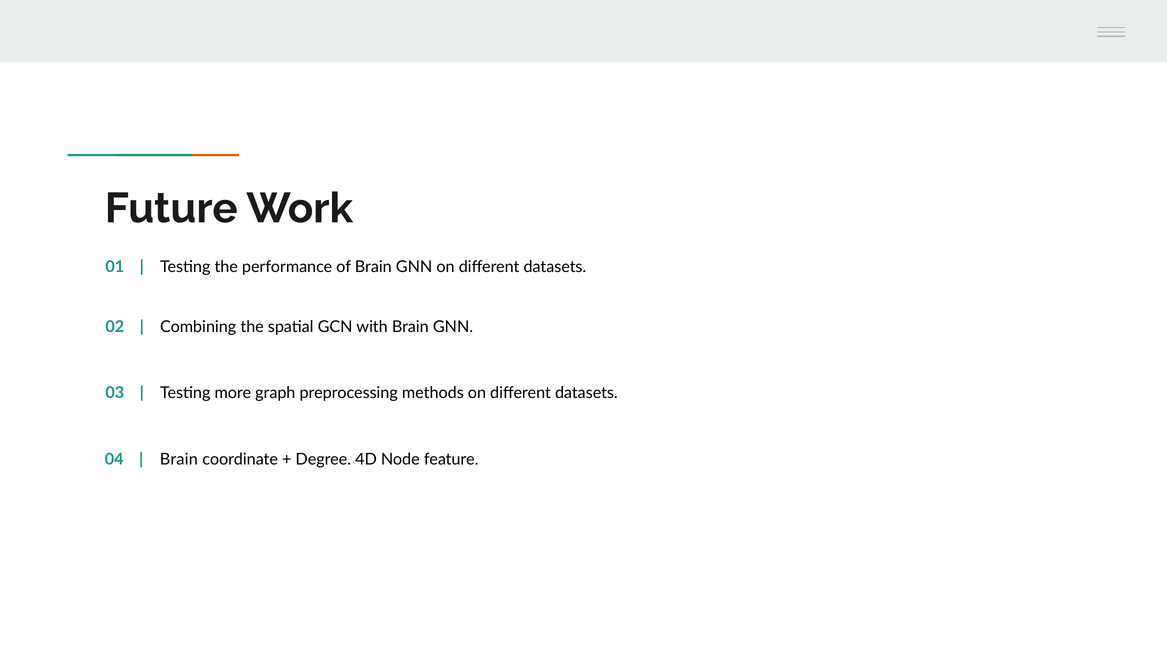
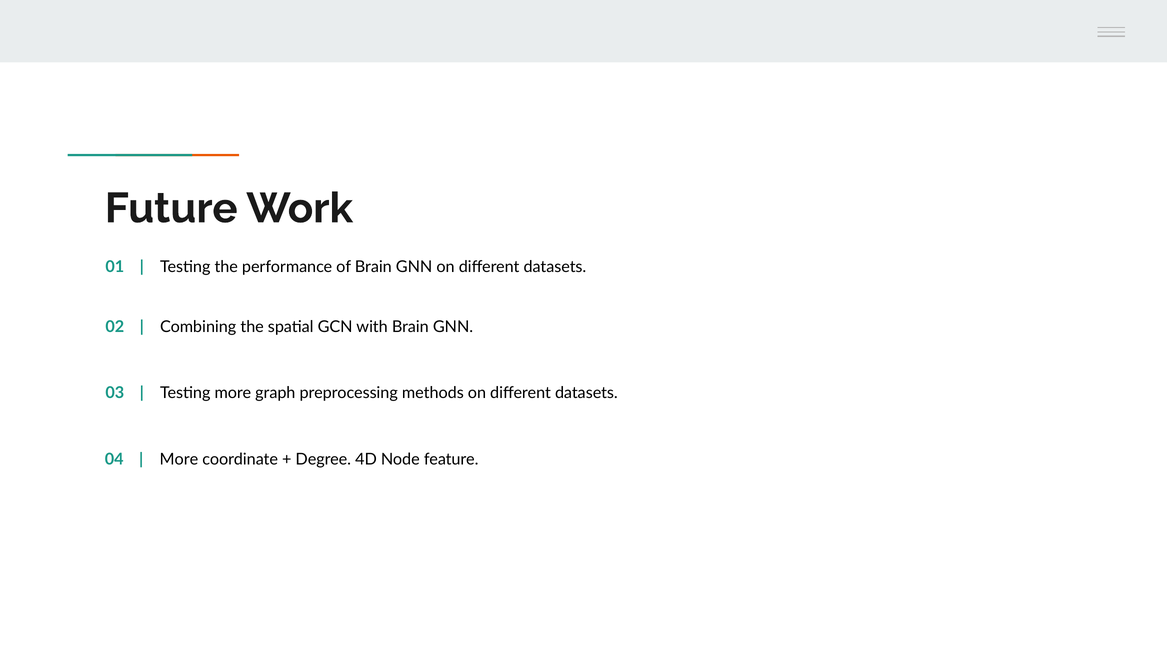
Brain at (179, 459): Brain -> More
